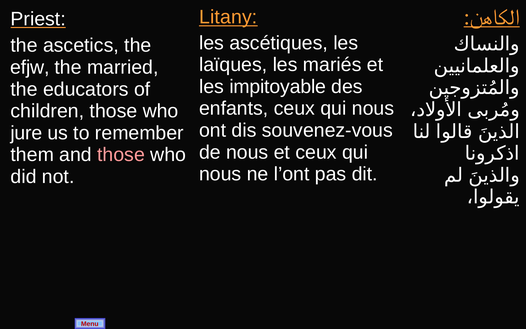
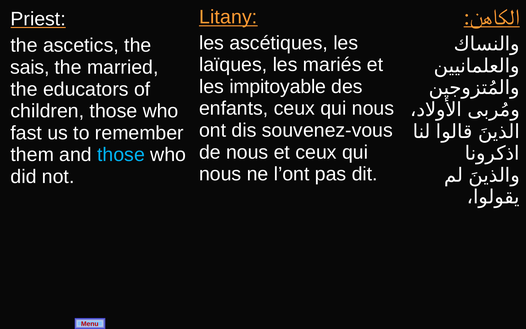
efjw: efjw -> sais
jure: jure -> fast
those at (121, 155) colour: pink -> light blue
